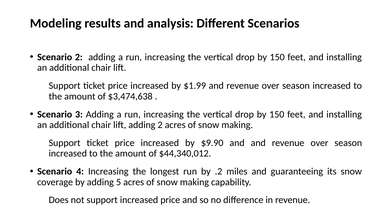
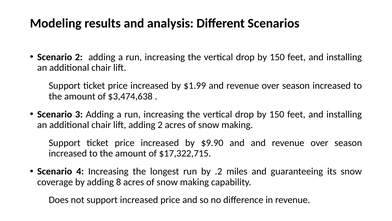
$44,340,012: $44,340,012 -> $17,322,715
5: 5 -> 8
